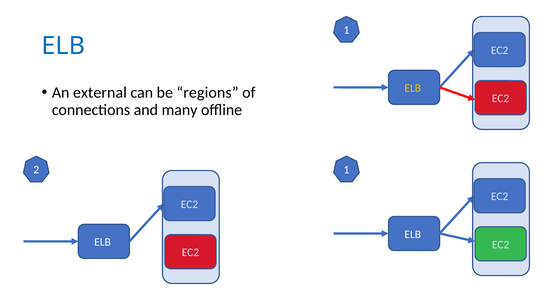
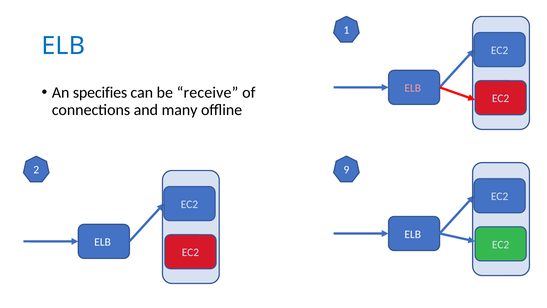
ELB at (413, 88) colour: yellow -> pink
external: external -> specifies
regions: regions -> receive
2 1: 1 -> 9
